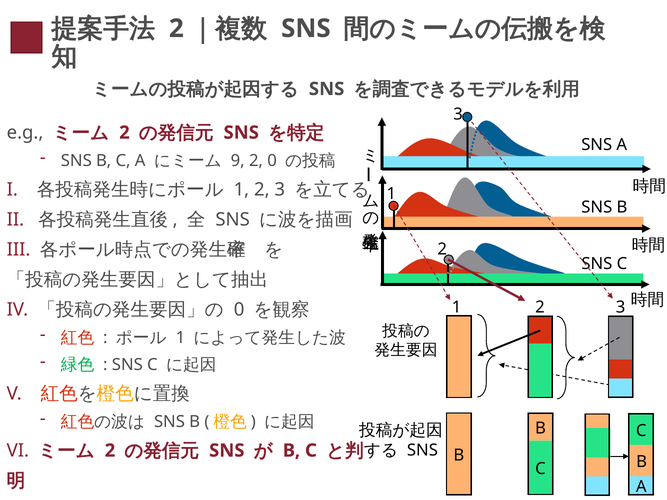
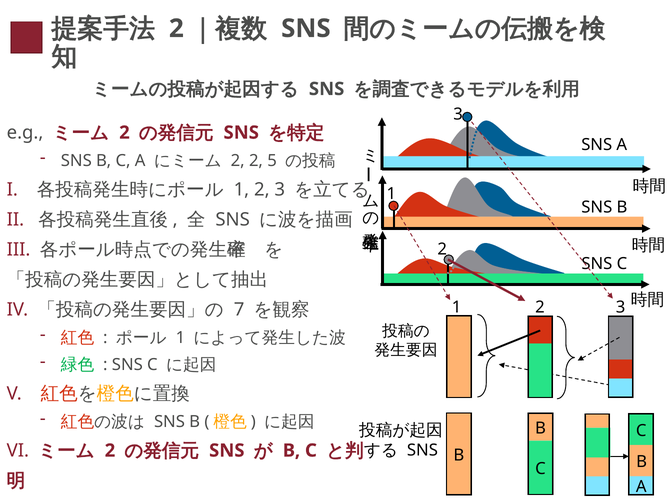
9 at (238, 161): 9 -> 2
2 0: 0 -> 5
0 at (239, 310): 0 -> 7
